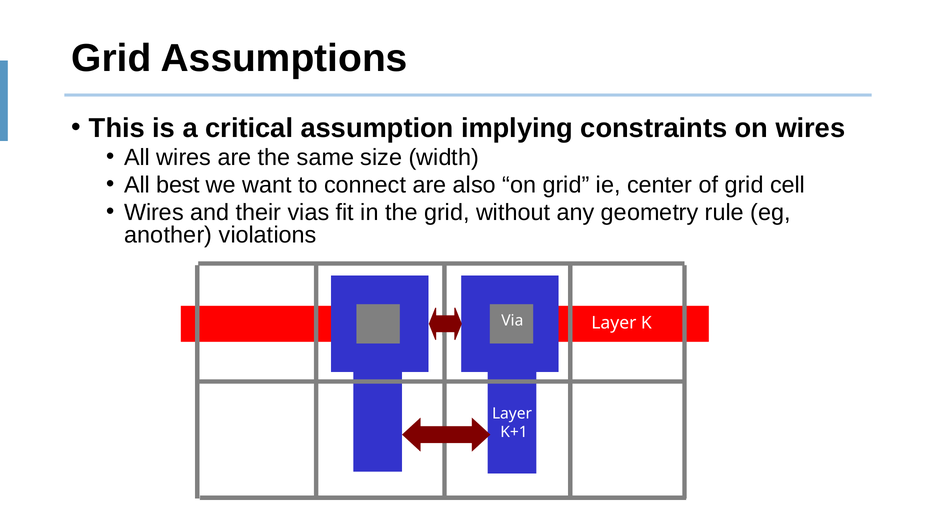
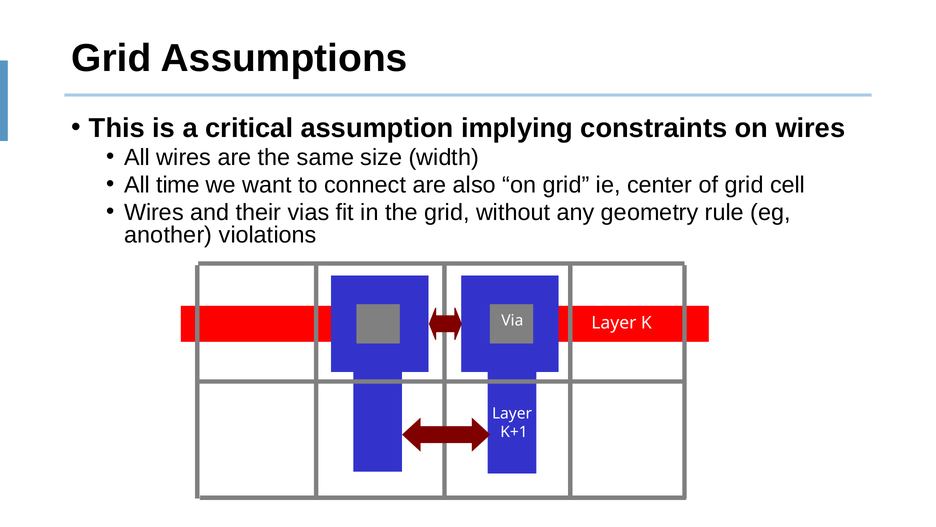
best: best -> time
